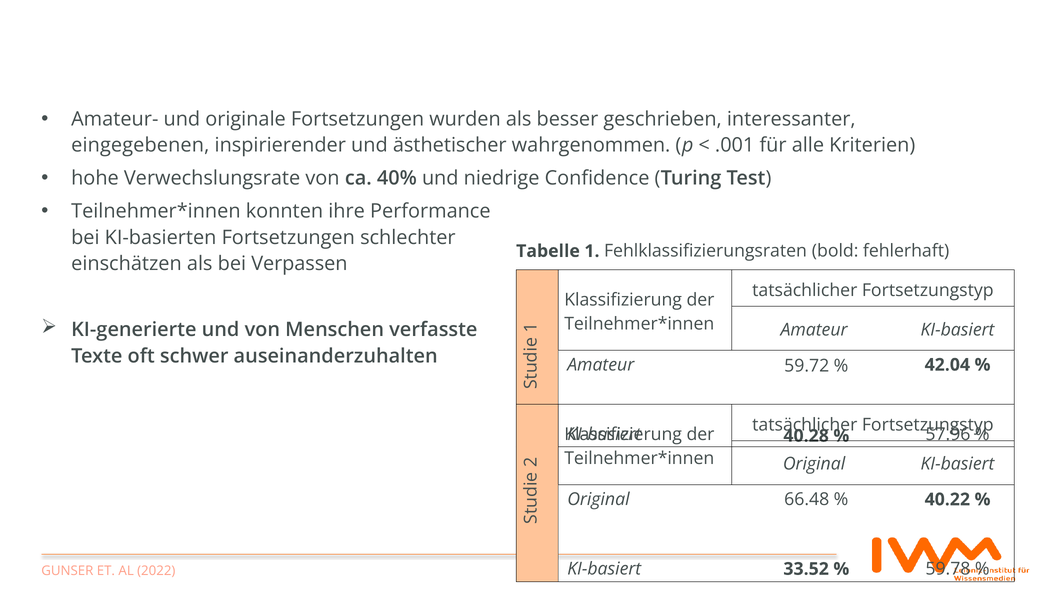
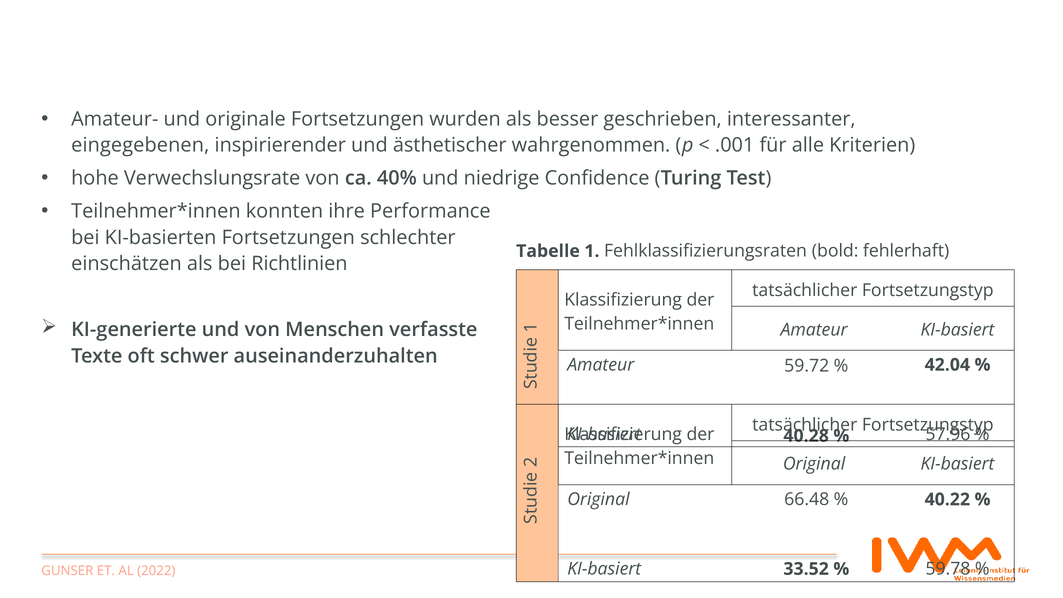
Verpassen: Verpassen -> Richtlinien
